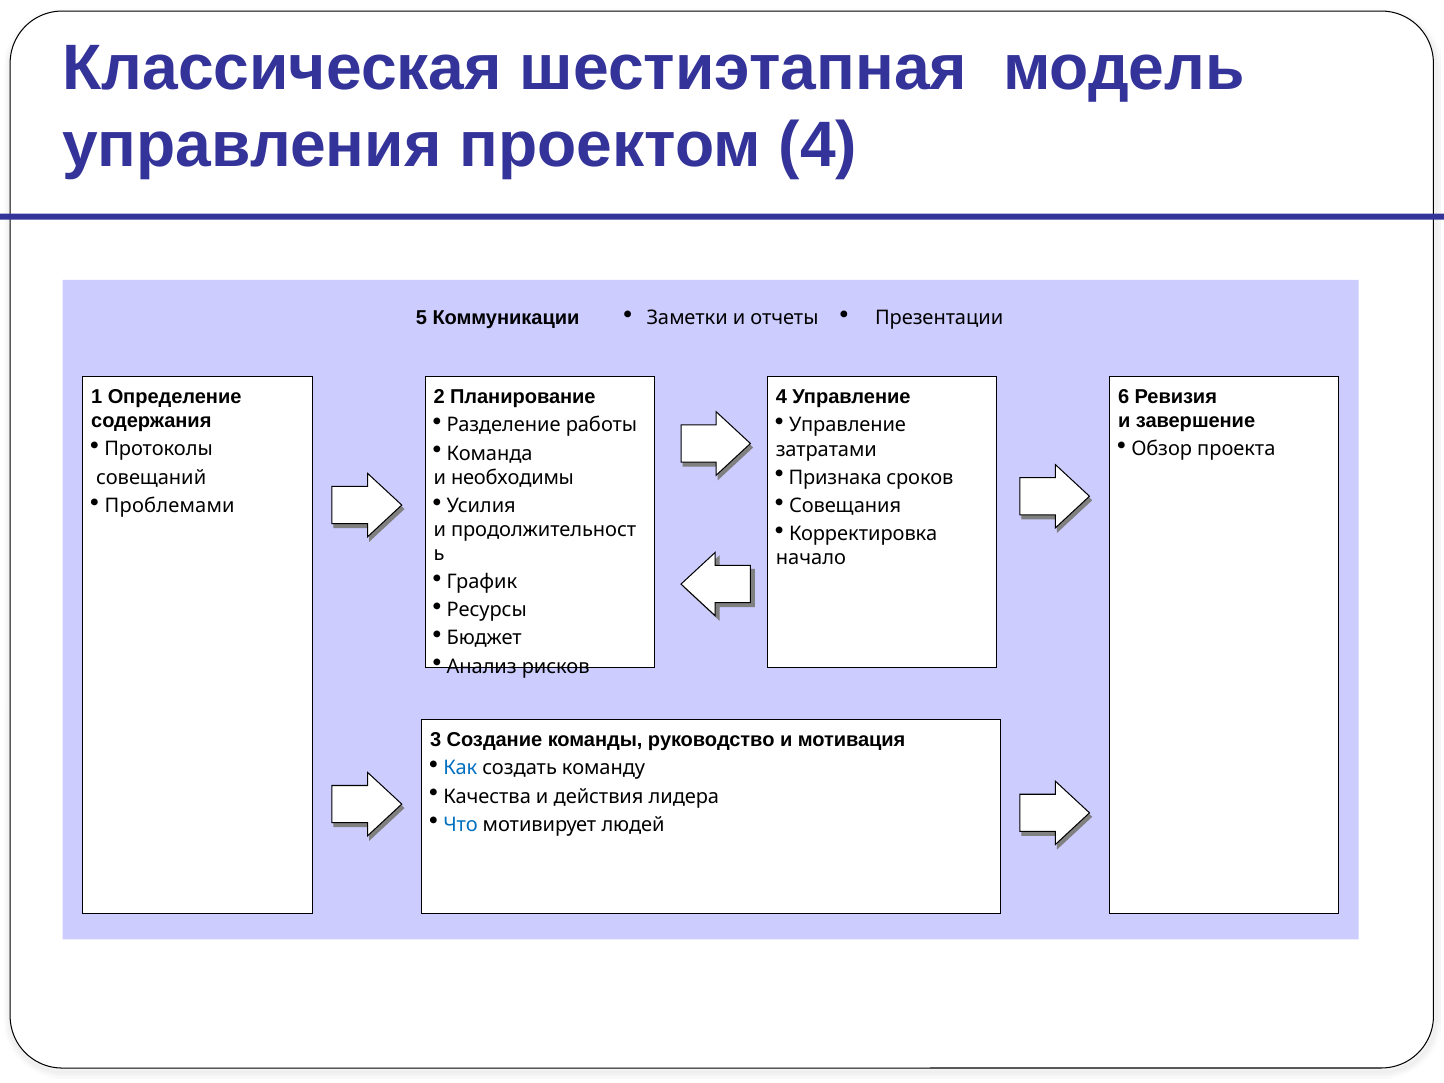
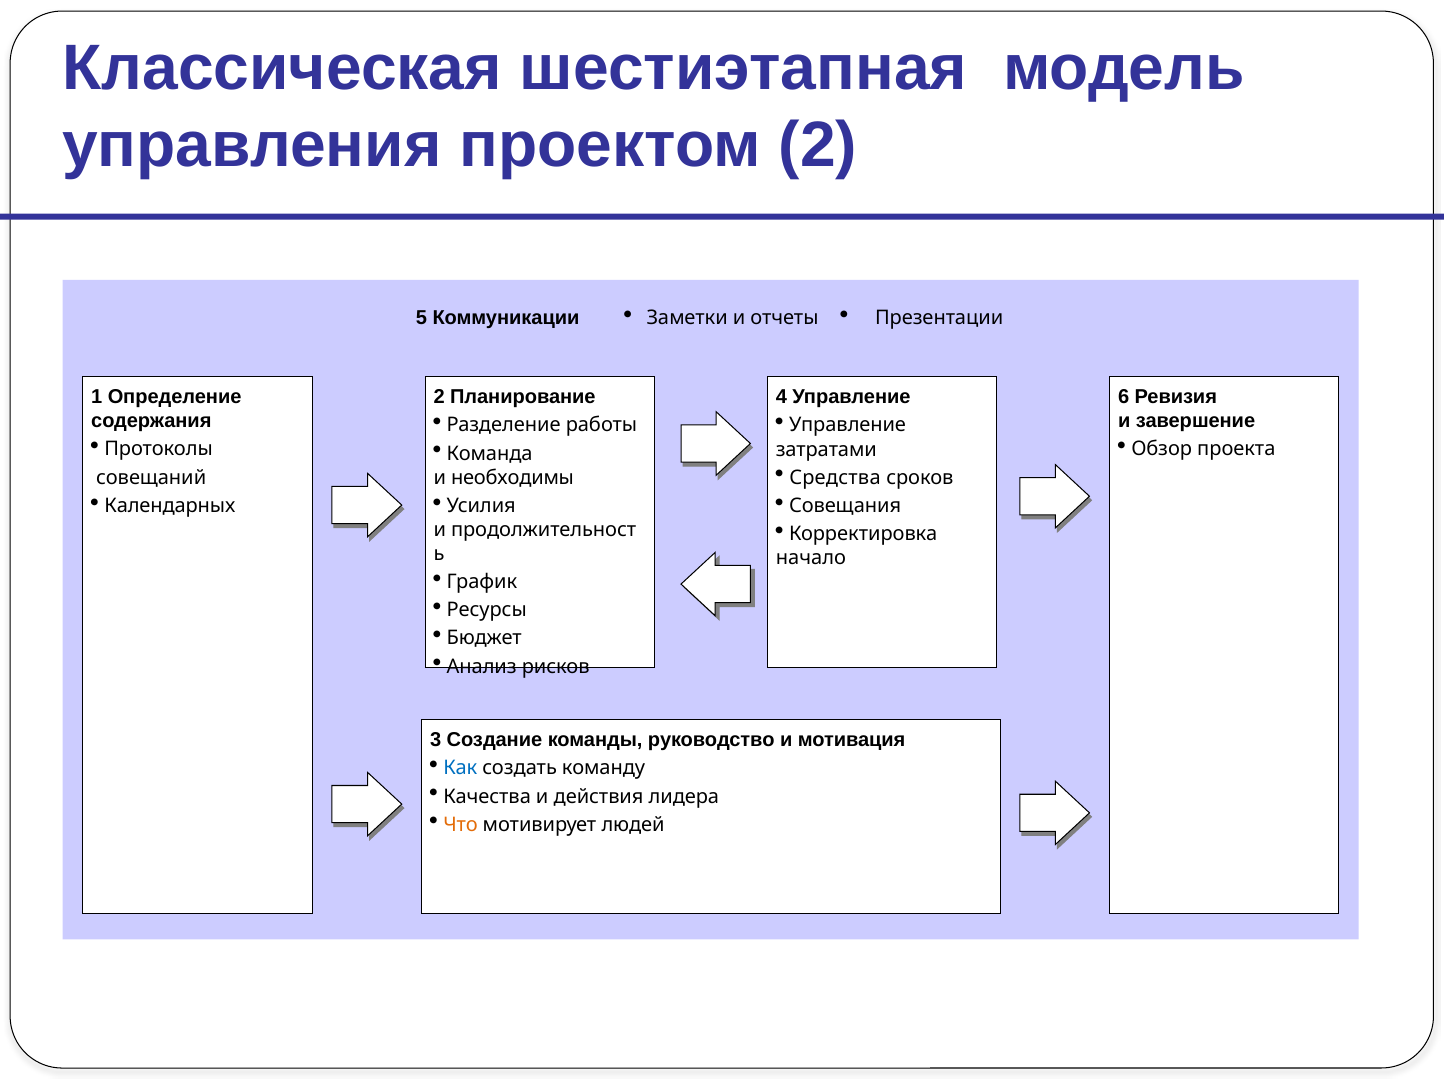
проектом 4: 4 -> 2
Признака: Признака -> Средства
Проблемами: Проблемами -> Календарных
Что colour: blue -> orange
